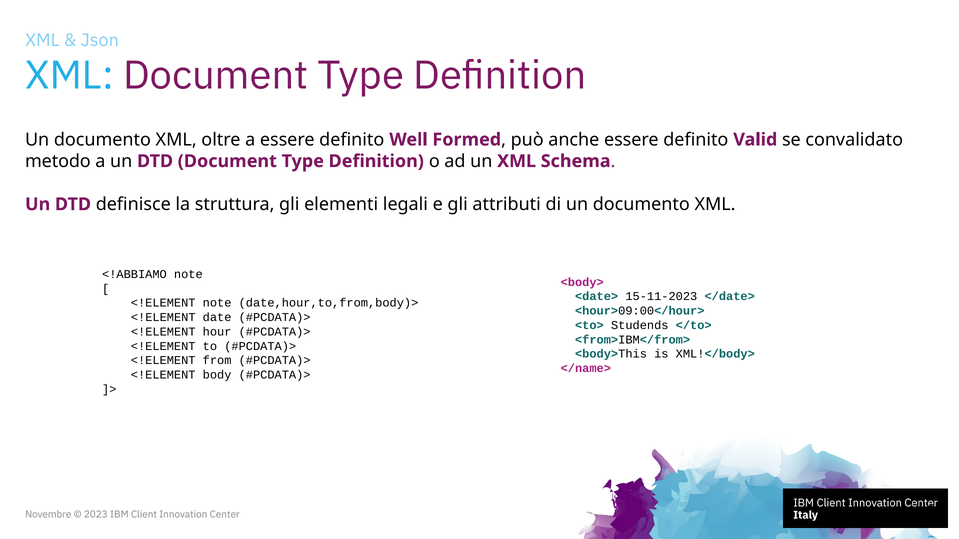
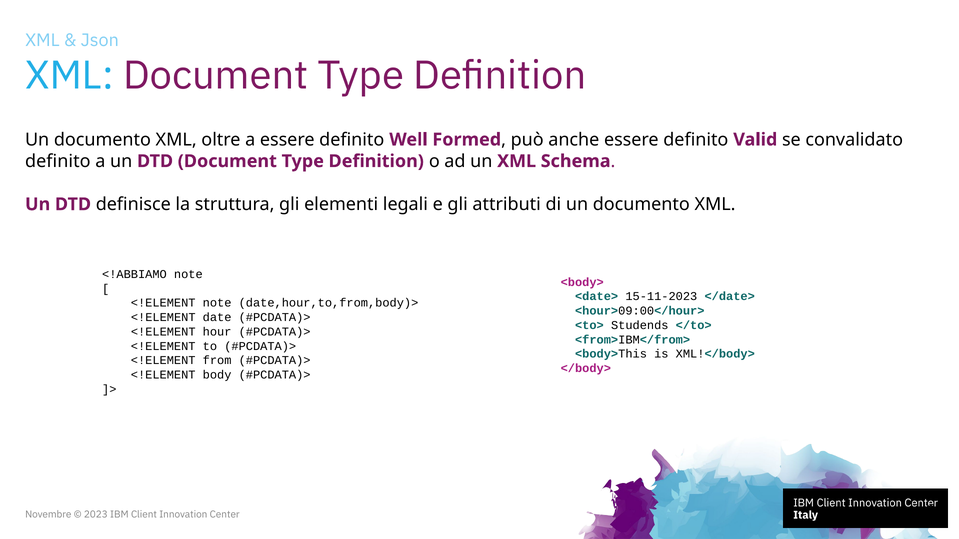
metodo at (58, 161): metodo -> definito
</name>: </name> -> </body>
